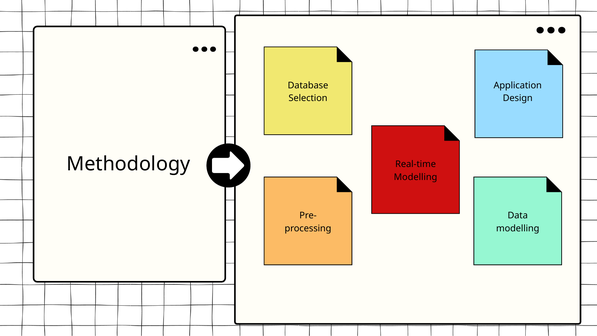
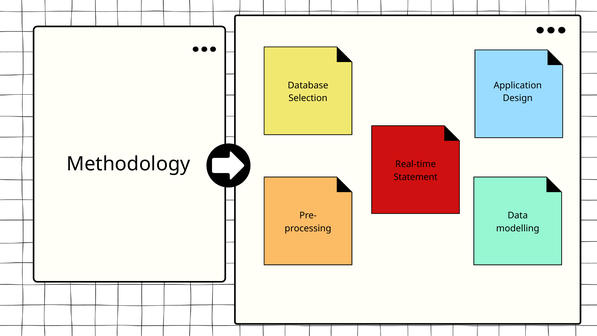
Modelling at (416, 177): Modelling -> Statement
